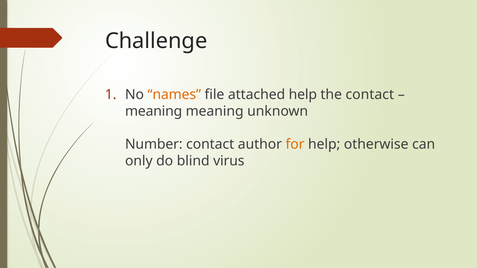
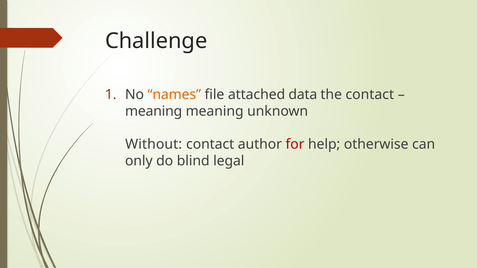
attached help: help -> data
Number: Number -> Without
for colour: orange -> red
virus: virus -> legal
